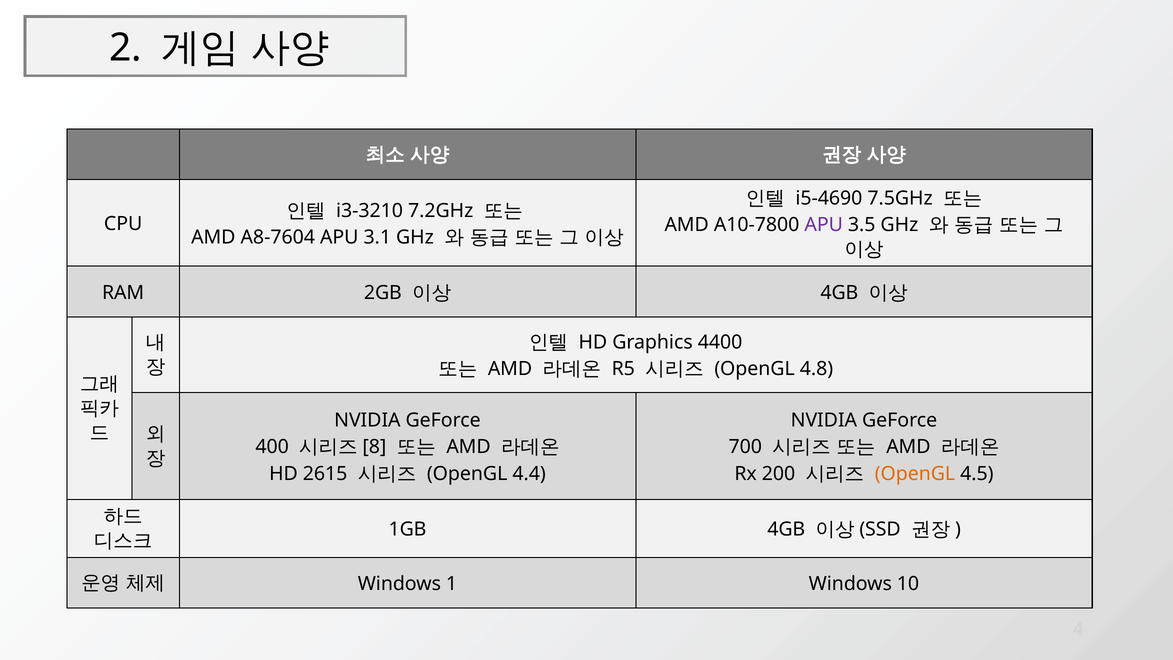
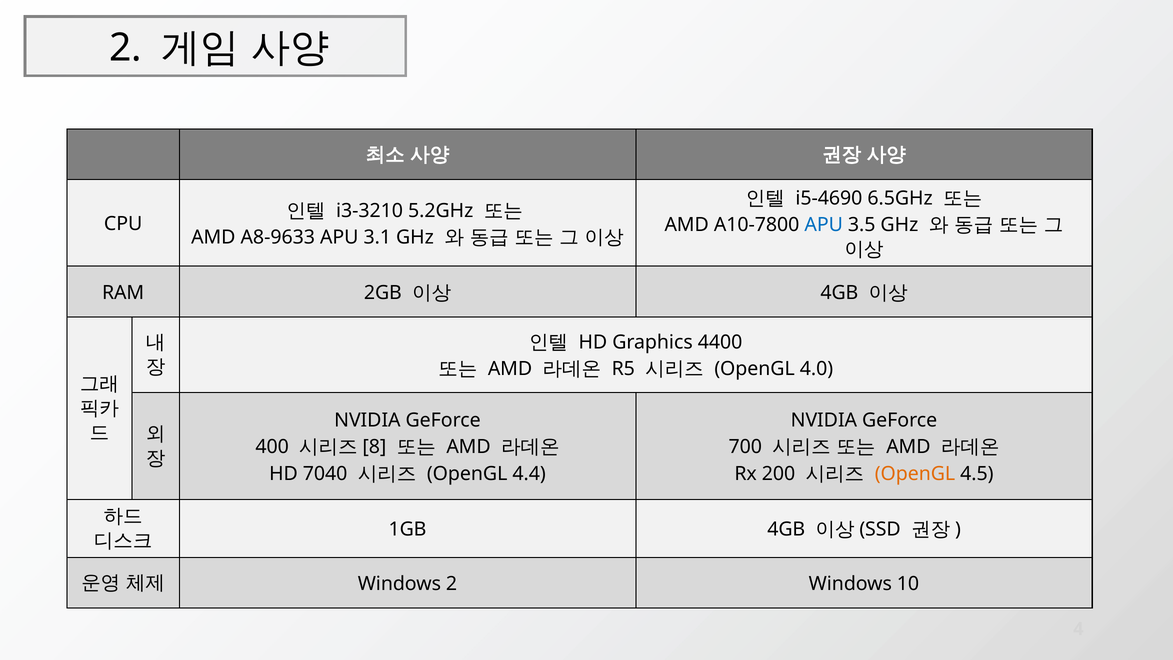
7.5GHz: 7.5GHz -> 6.5GHz
7.2GHz: 7.2GHz -> 5.2GHz
APU at (824, 225) colour: purple -> blue
A8-7604: A8-7604 -> A8-9633
4.8: 4.8 -> 4.0
2615: 2615 -> 7040
Windows 1: 1 -> 2
